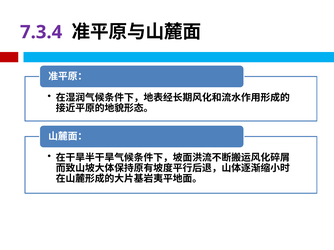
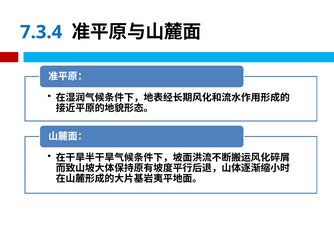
7.3.4 colour: purple -> blue
